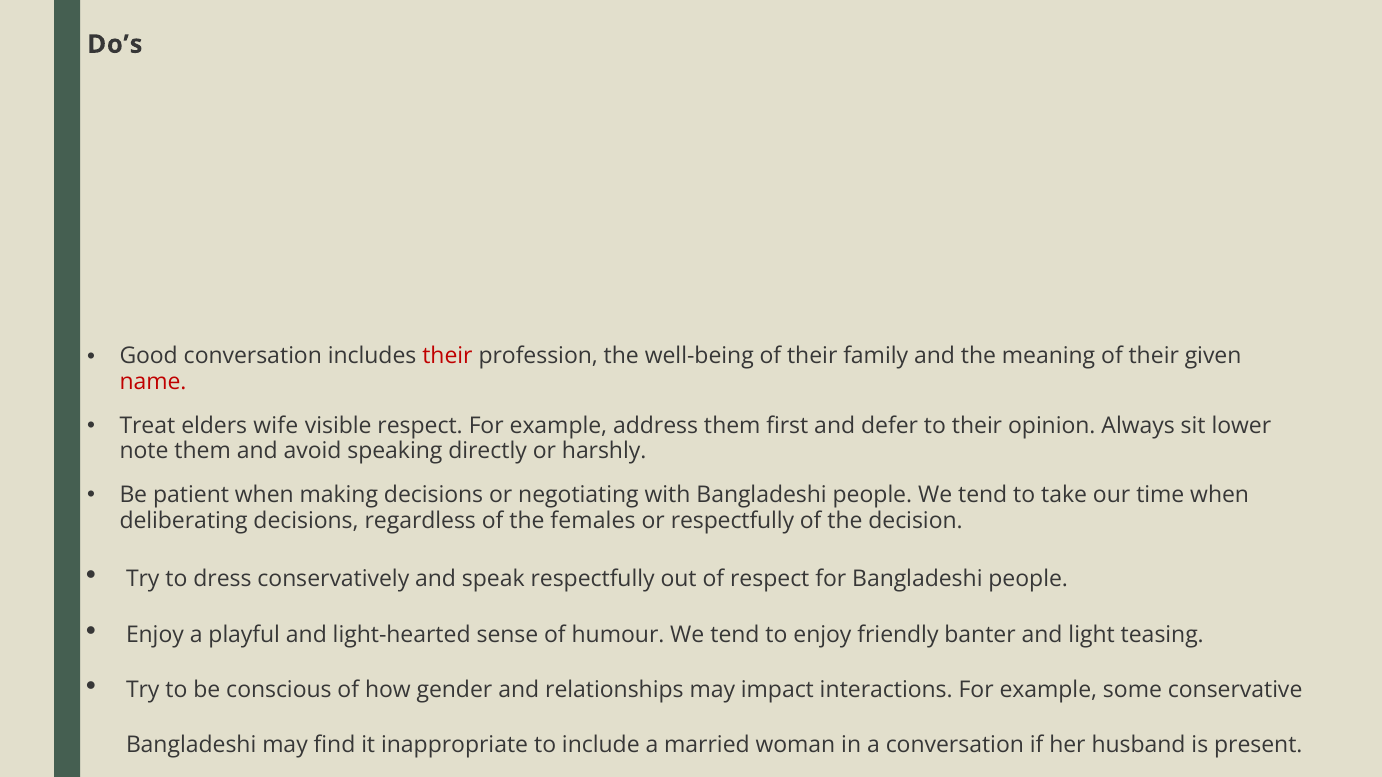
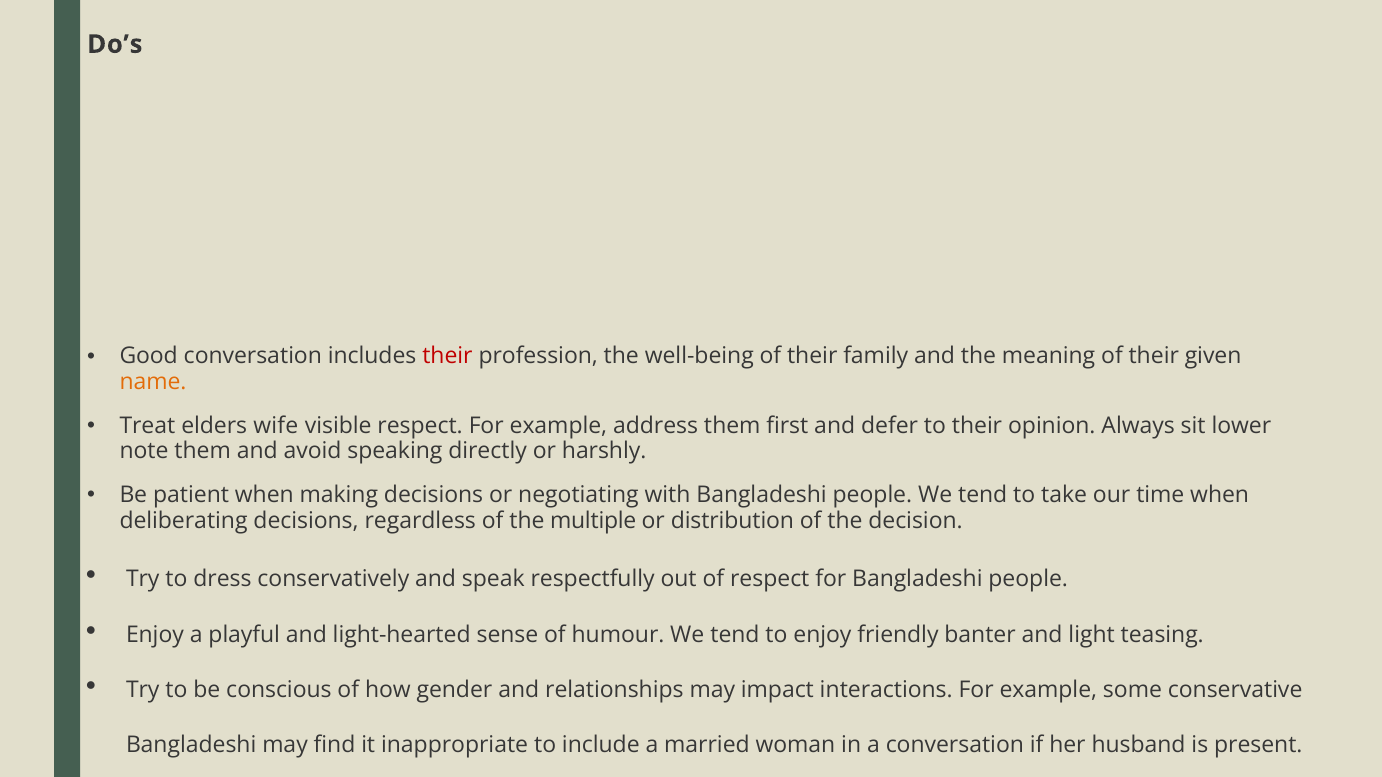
name colour: red -> orange
females: females -> multiple
or respectfully: respectfully -> distribution
